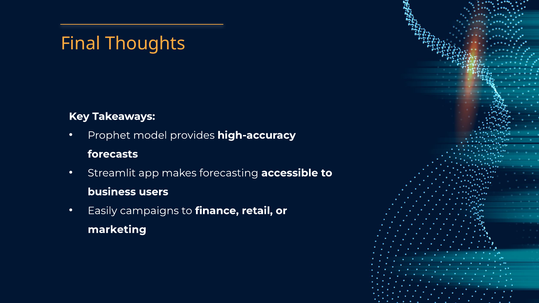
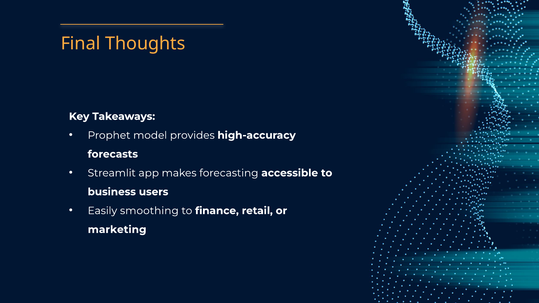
campaigns: campaigns -> smoothing
